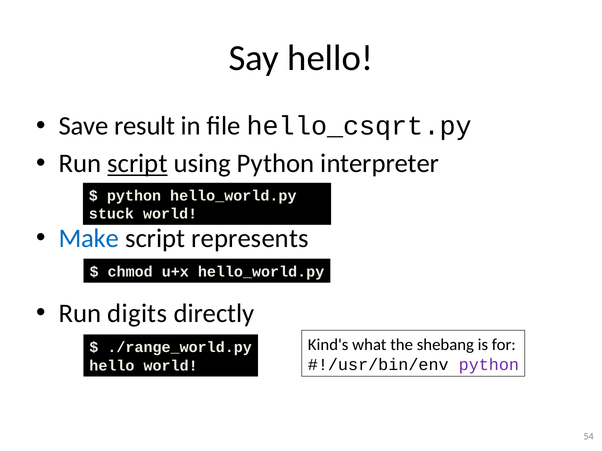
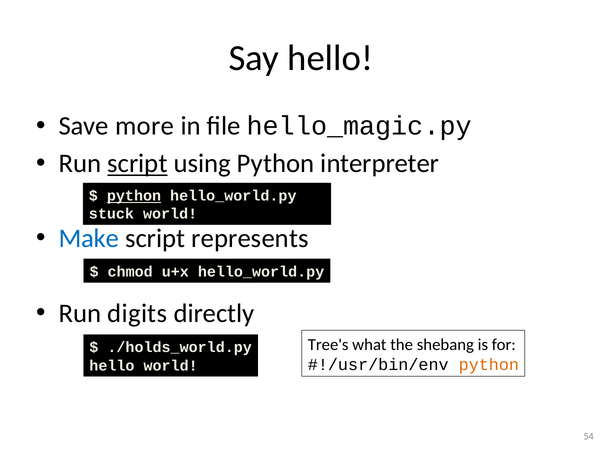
result: result -> more
hello_csqrt.py: hello_csqrt.py -> hello_magic.py
python at (134, 196) underline: none -> present
Kind's: Kind's -> Tree's
./range_world.py: ./range_world.py -> ./holds_world.py
python at (489, 365) colour: purple -> orange
